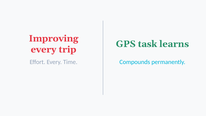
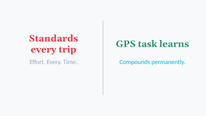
Improving: Improving -> Standards
